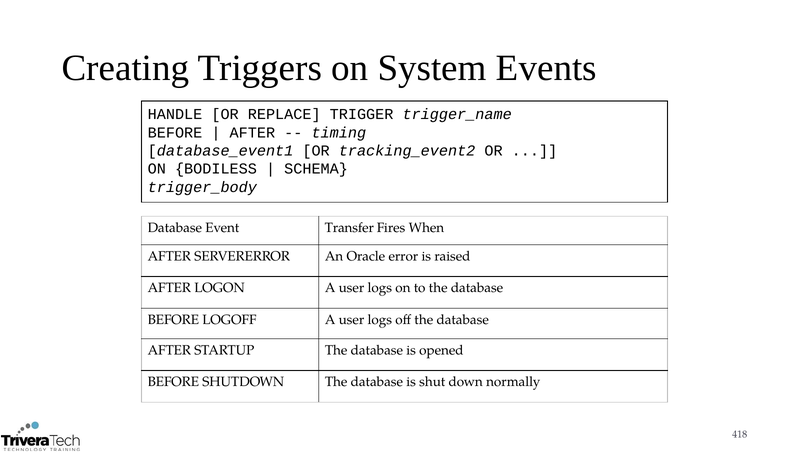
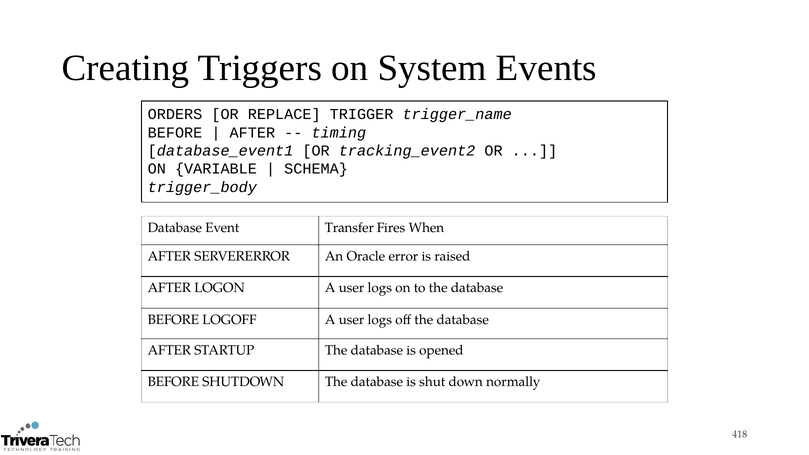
HANDLE: HANDLE -> ORDERS
BODILESS: BODILESS -> VARIABLE
